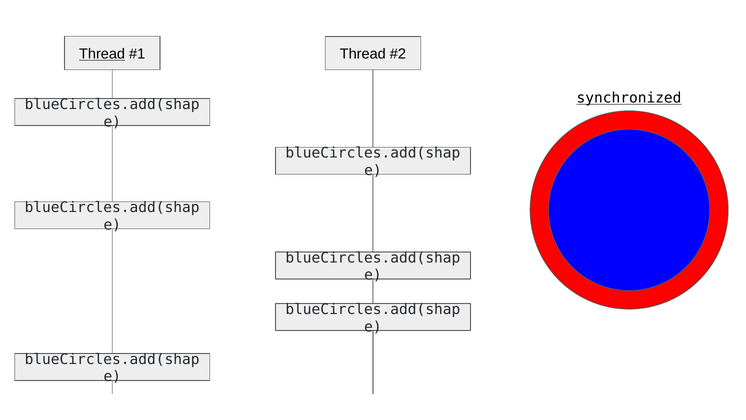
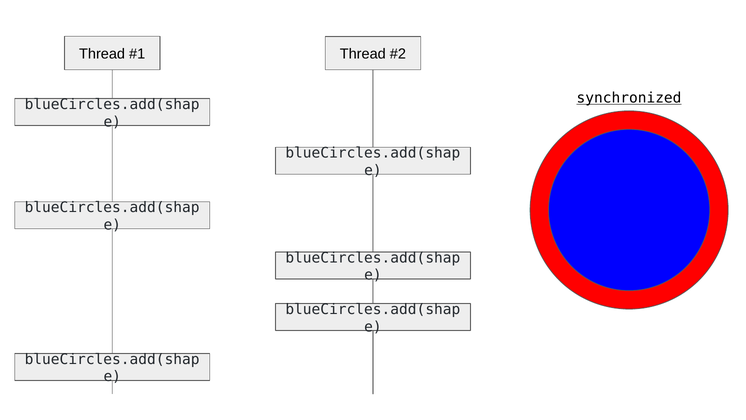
Thread at (102, 54) underline: present -> none
